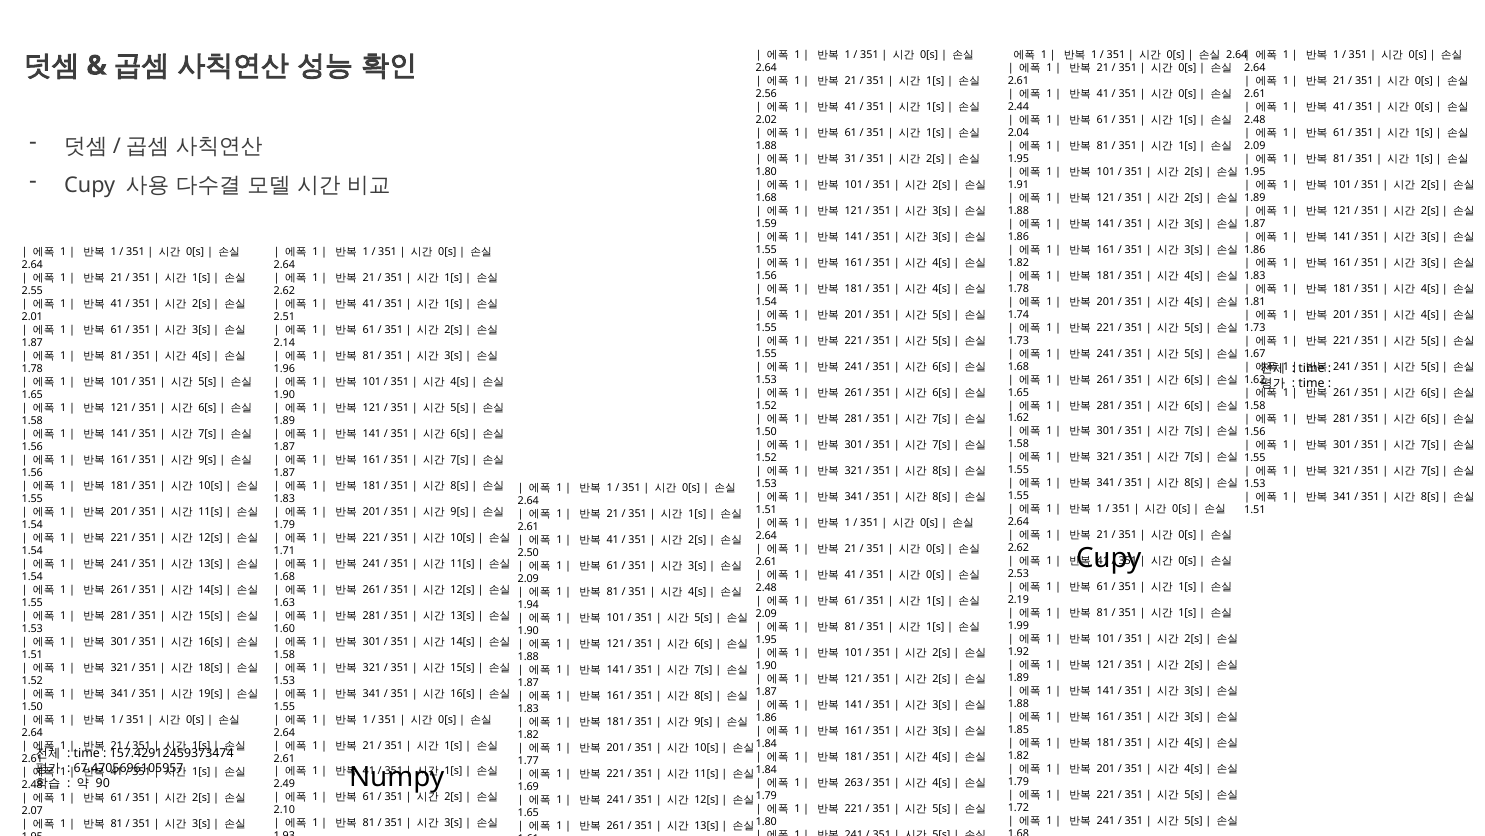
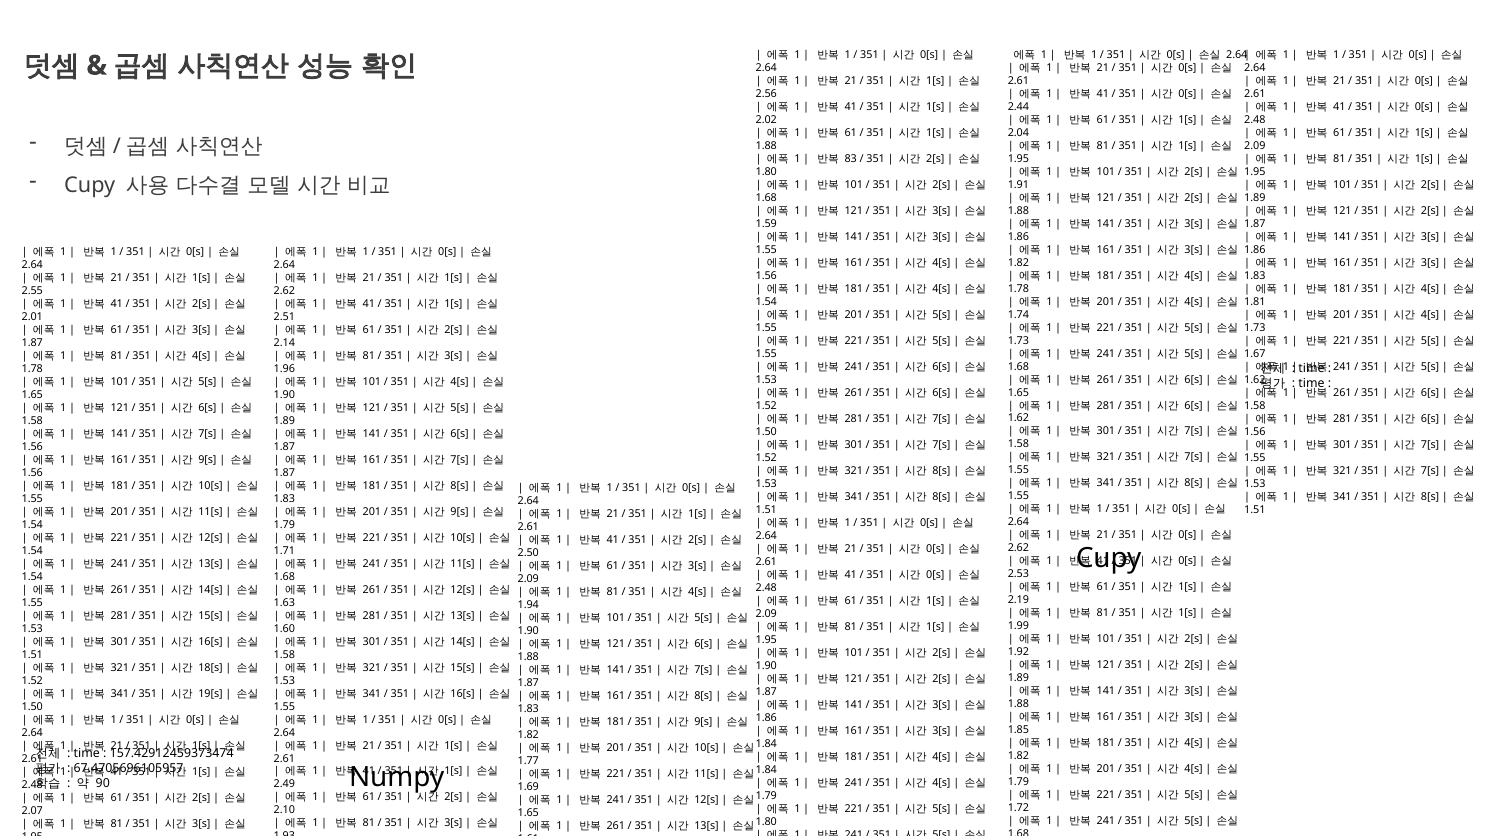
31: 31 -> 83
263 at (854, 782): 263 -> 241
